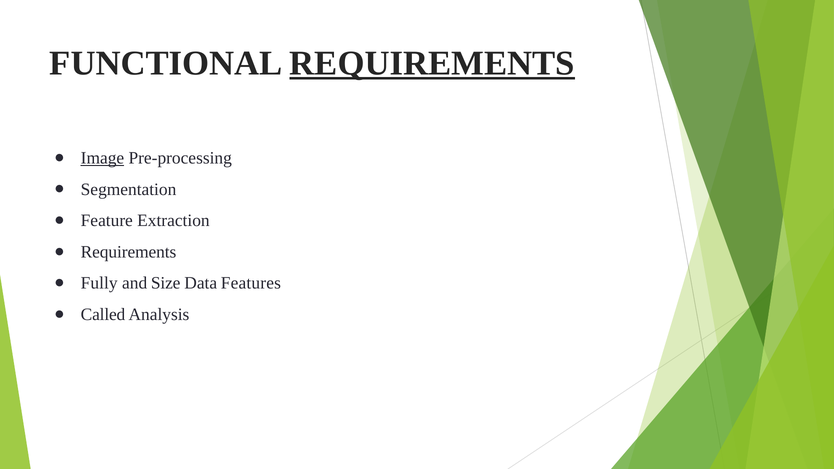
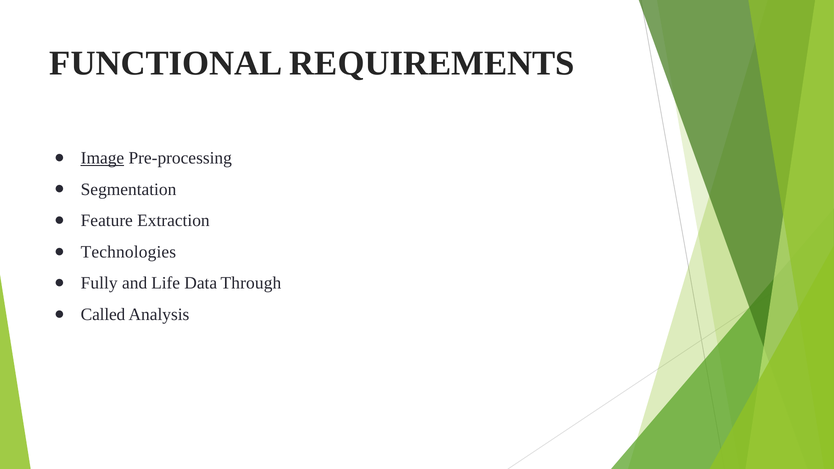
REQUIREMENTS at (432, 63) underline: present -> none
Requirements at (129, 252): Requirements -> Technologies
Size: Size -> Life
Features: Features -> Through
